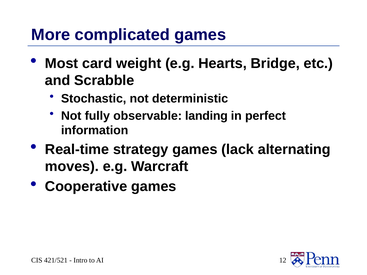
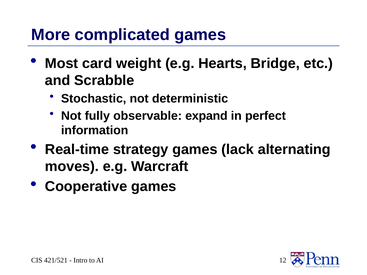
landing: landing -> expand
